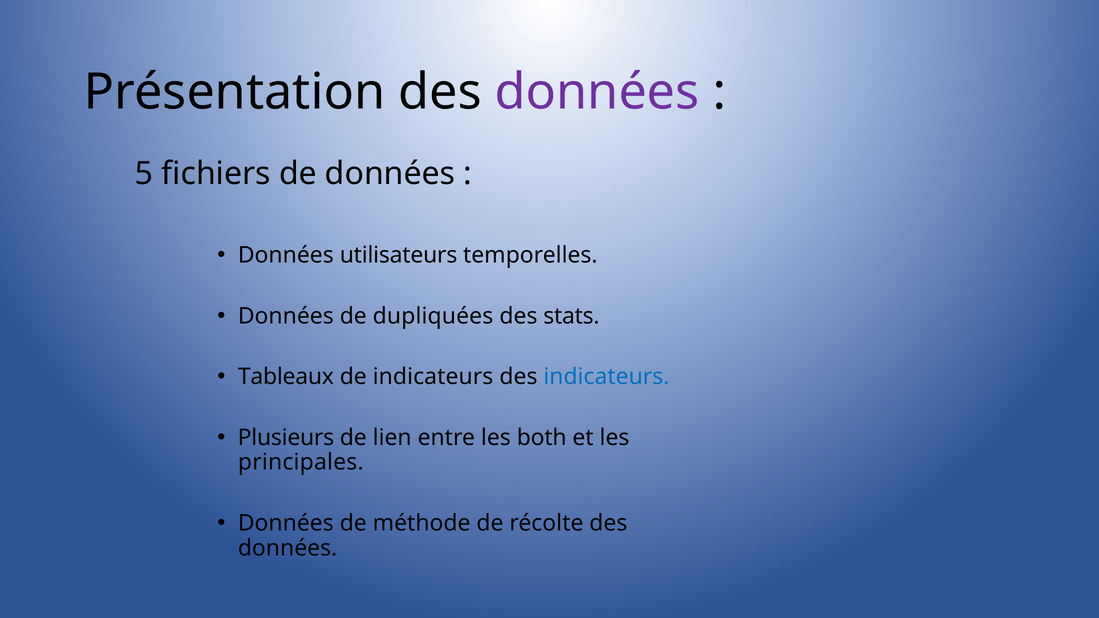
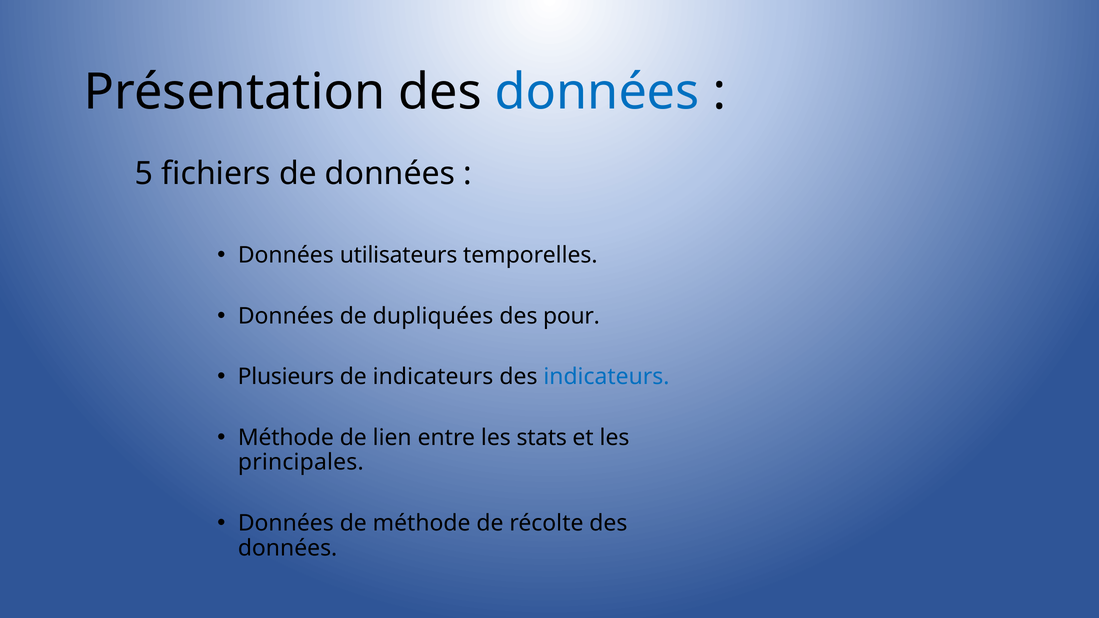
données at (597, 92) colour: purple -> blue
stats: stats -> pour
Tableaux: Tableaux -> Plusieurs
Plusieurs at (286, 438): Plusieurs -> Méthode
both: both -> stats
